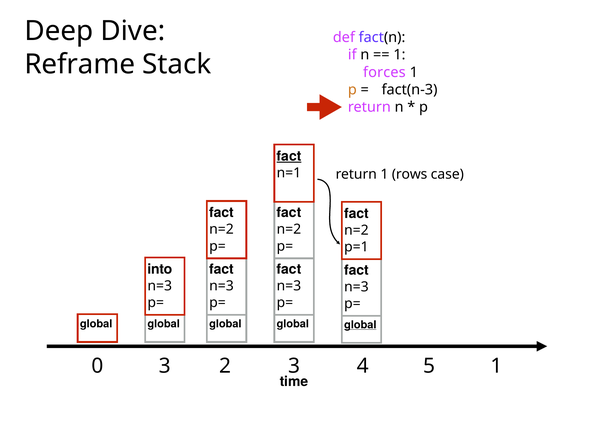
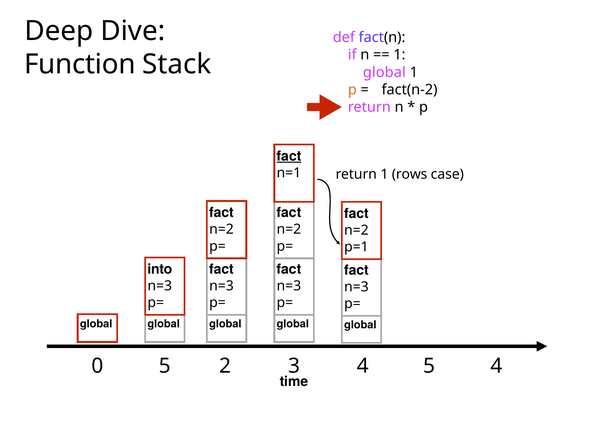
Reframe: Reframe -> Function
forces at (384, 72): forces -> global
fact(n-3: fact(n-3 -> fact(n-2
global at (360, 324) underline: present -> none
0 3: 3 -> 5
5 1: 1 -> 4
